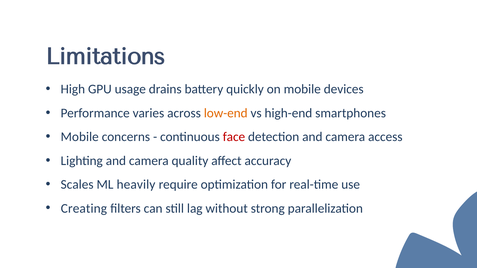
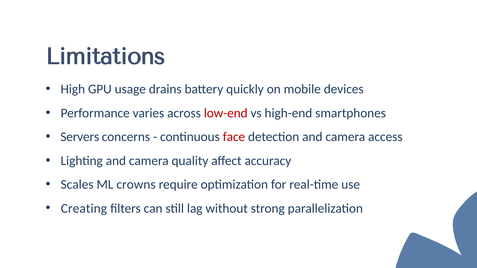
low-end colour: orange -> red
Mobile at (80, 137): Mobile -> Servers
heavily: heavily -> crowns
